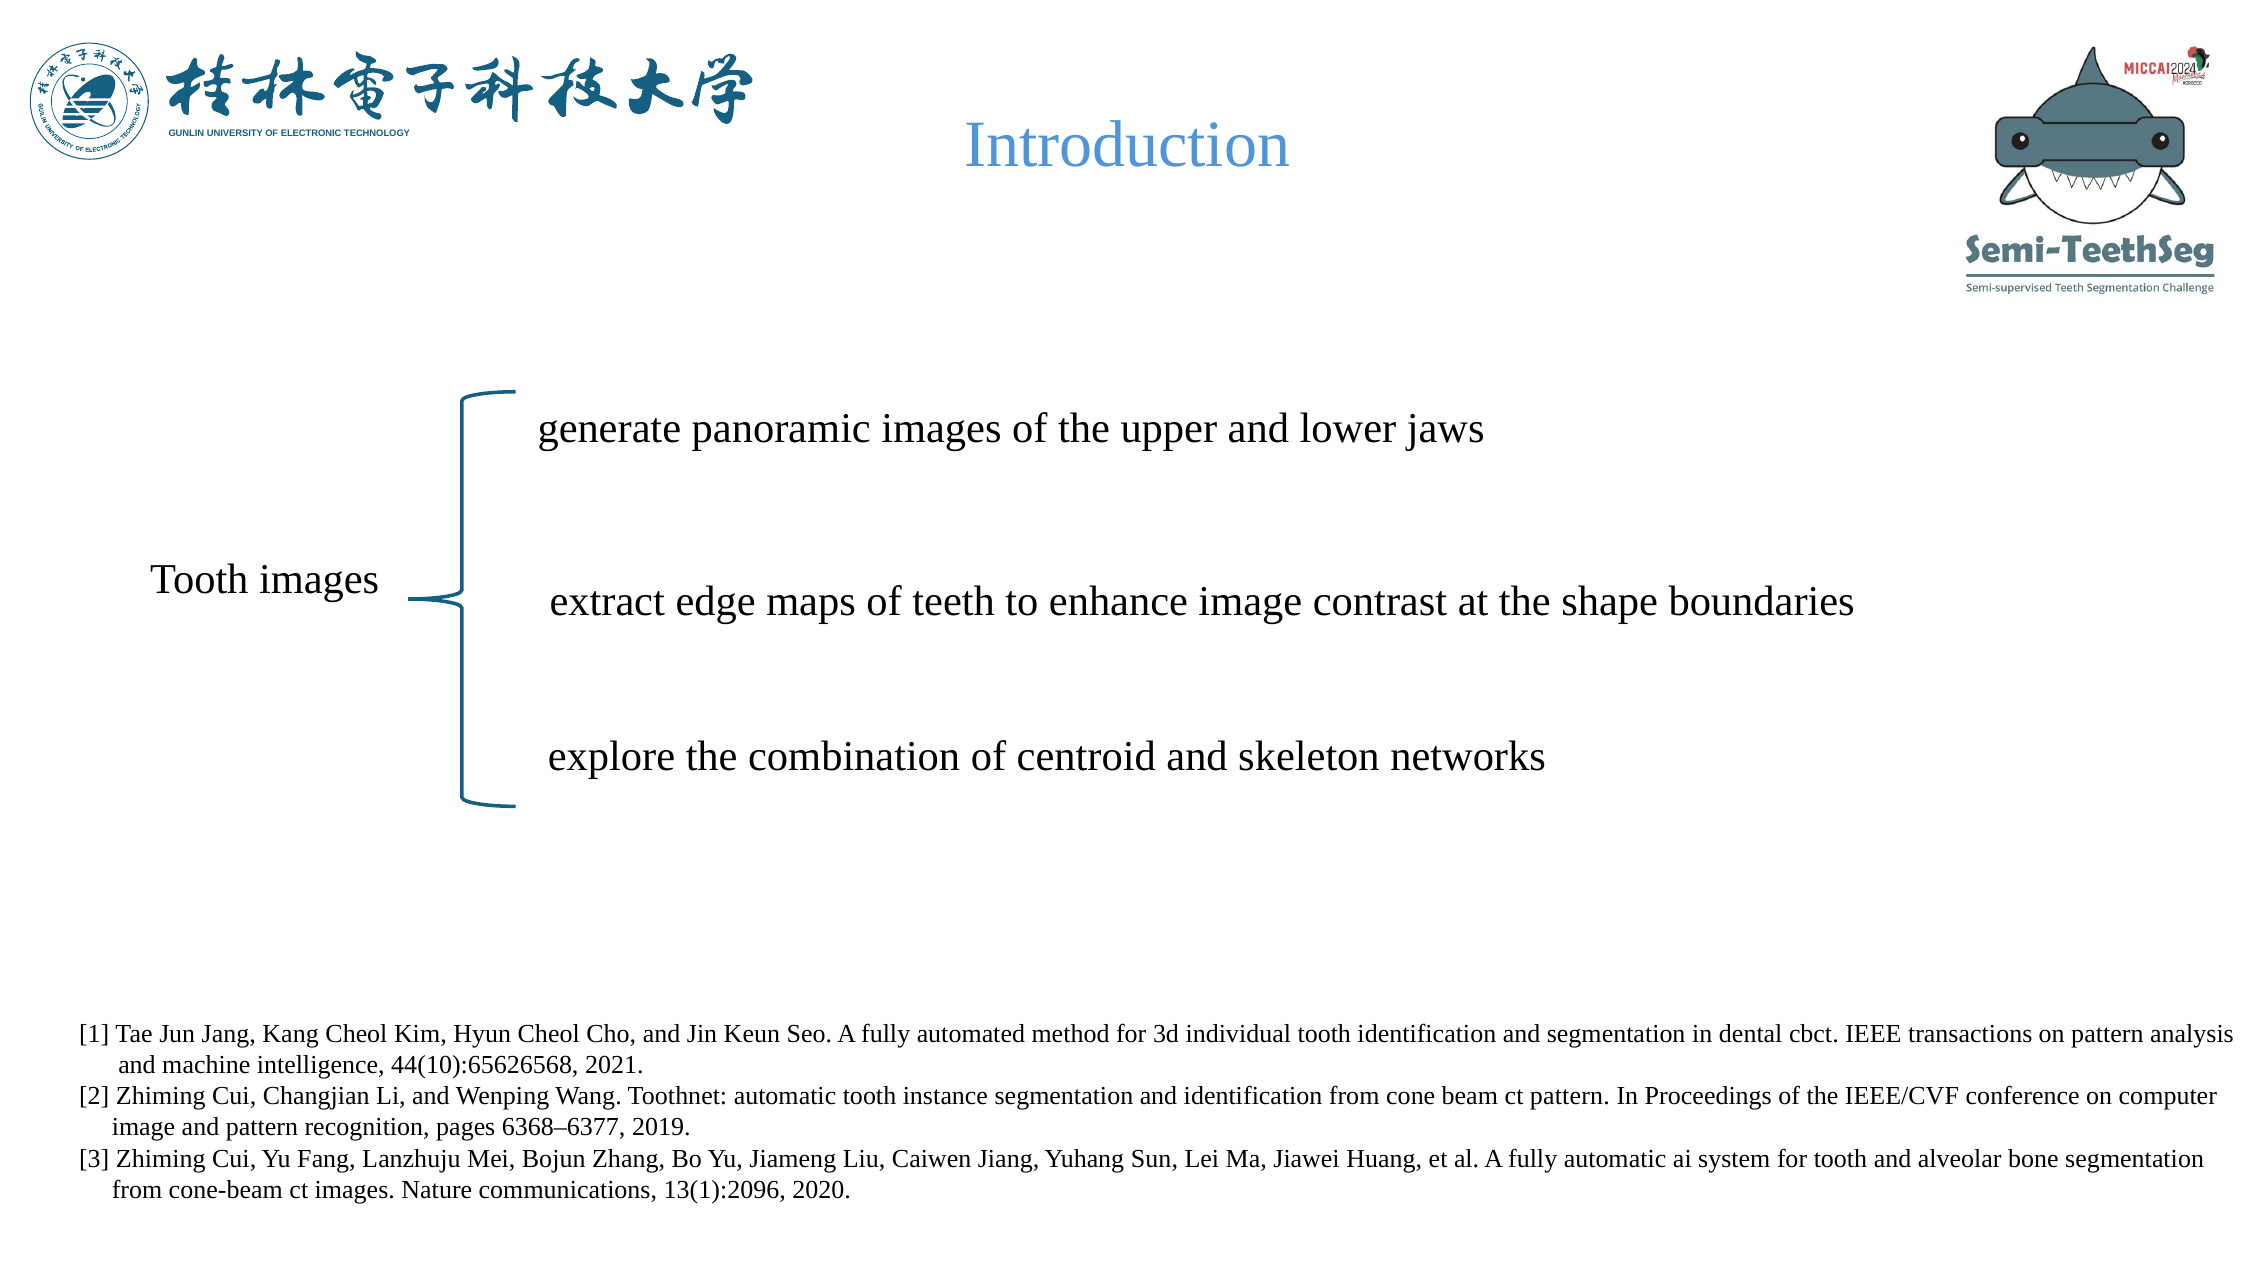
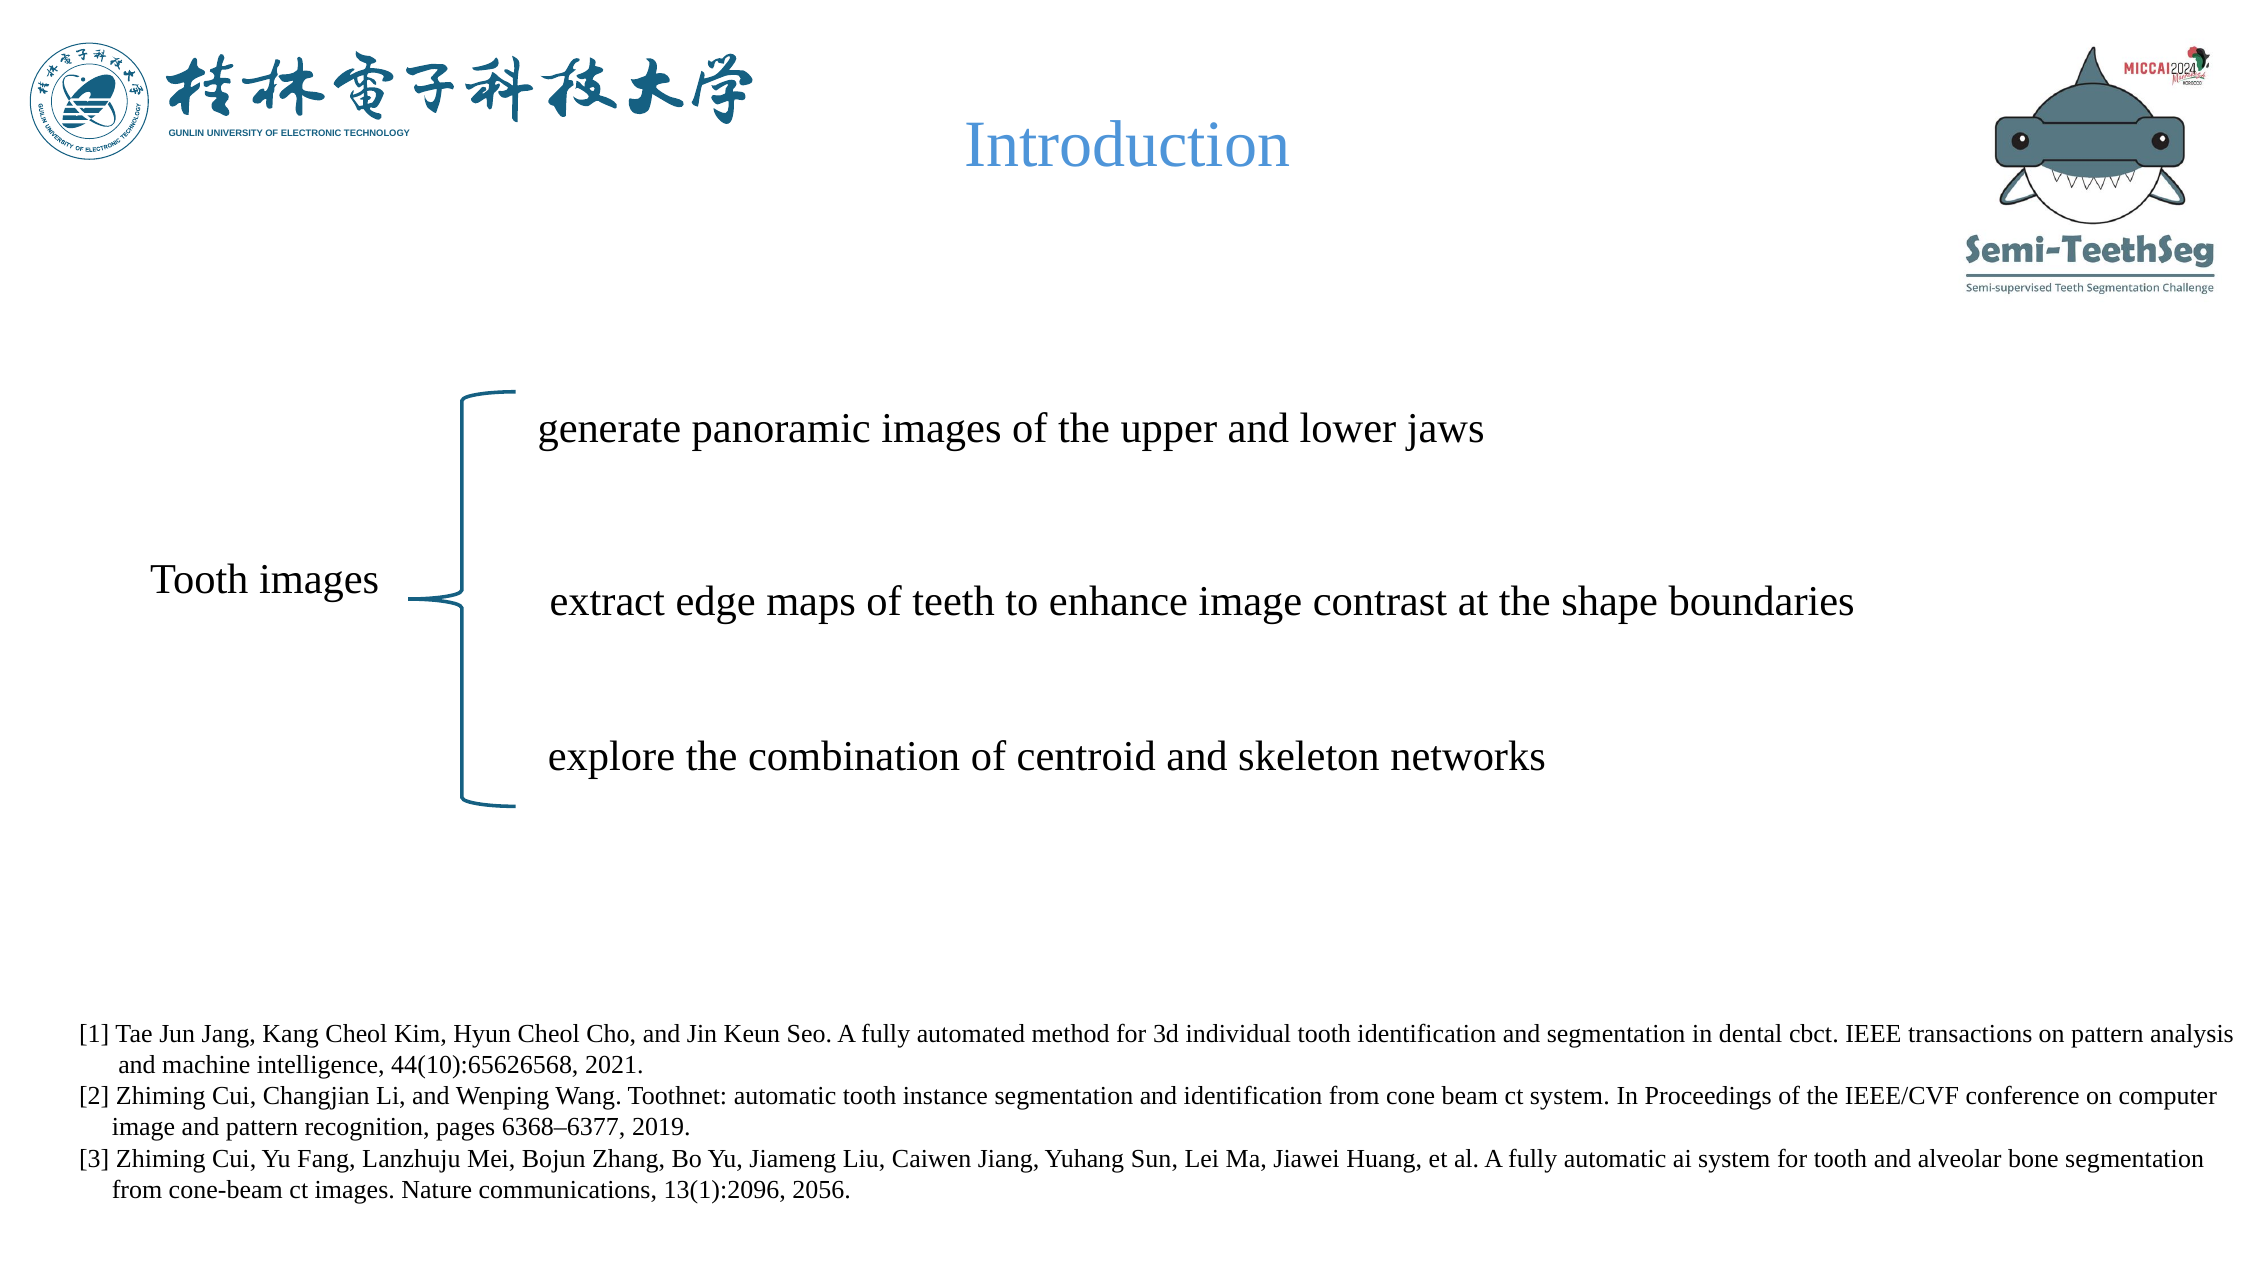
ct pattern: pattern -> system
2020: 2020 -> 2056
